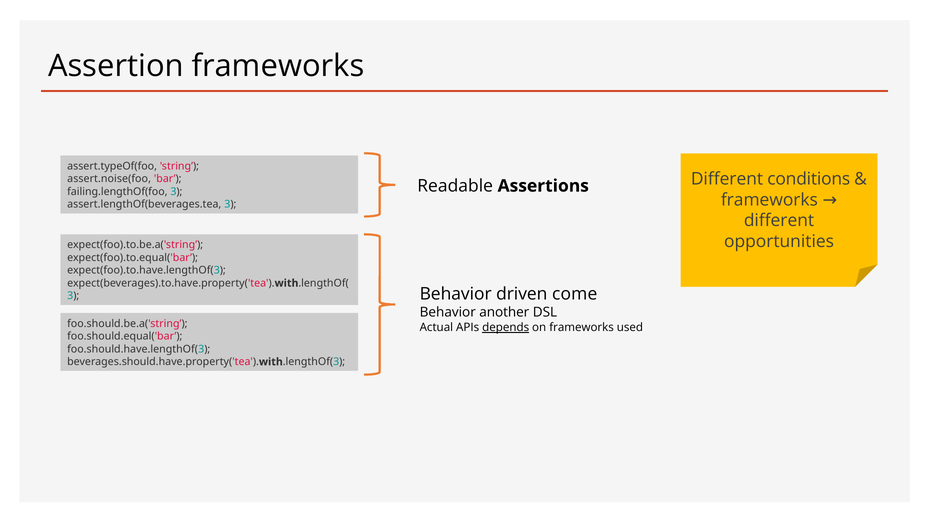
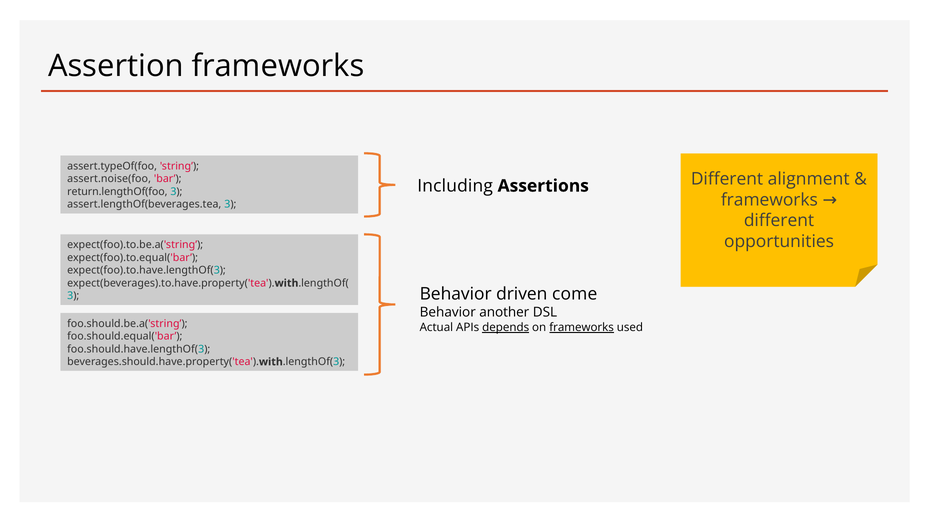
conditions: conditions -> alignment
Readable: Readable -> Including
failing.lengthOf(foo: failing.lengthOf(foo -> return.lengthOf(foo
frameworks at (582, 328) underline: none -> present
